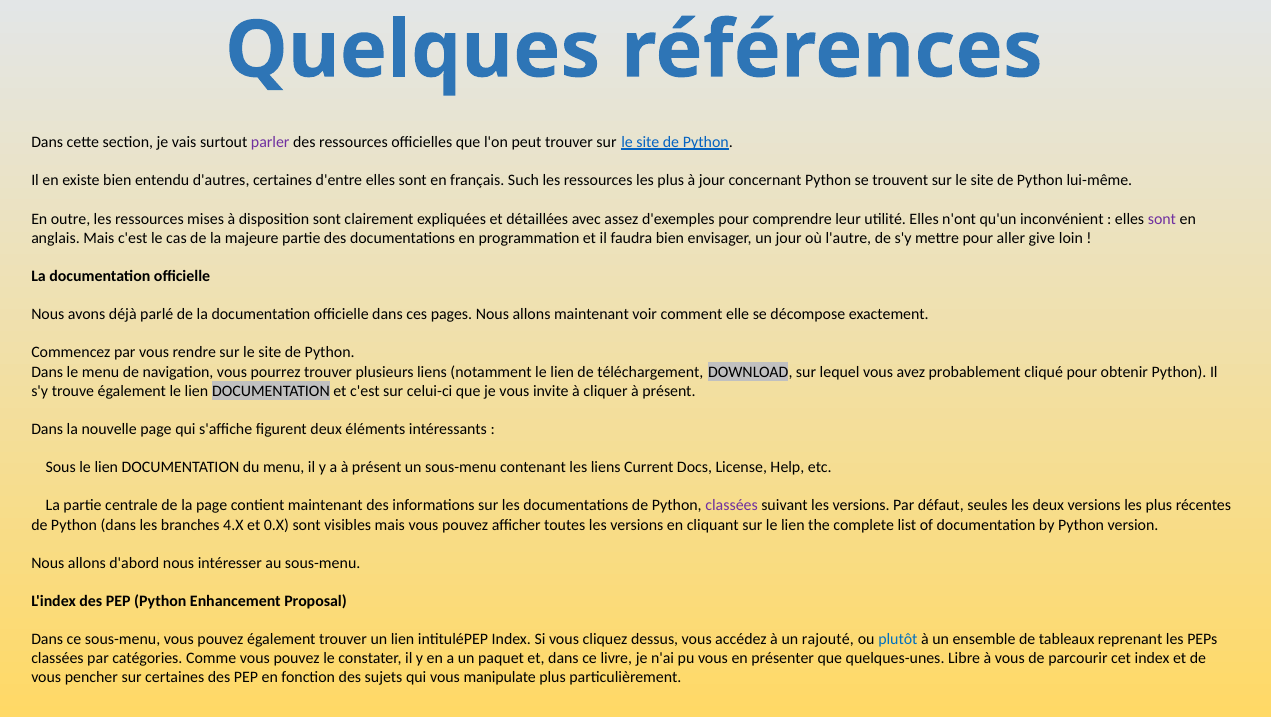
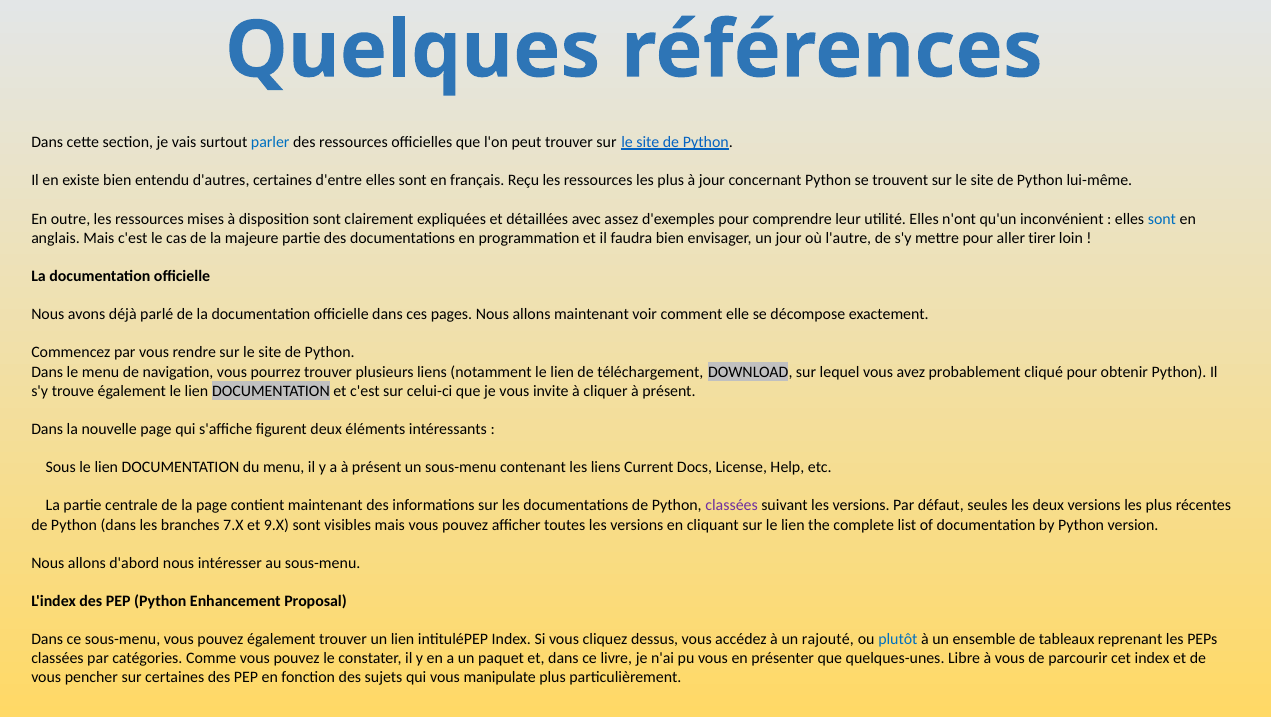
parler colour: purple -> blue
Such: Such -> Reçu
sont at (1162, 219) colour: purple -> blue
give: give -> tirer
4.X: 4.X -> 7.X
0.X: 0.X -> 9.X
